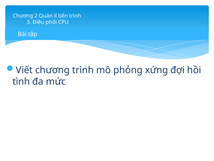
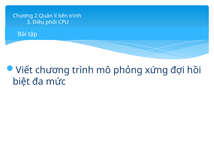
tình: tình -> biệt
